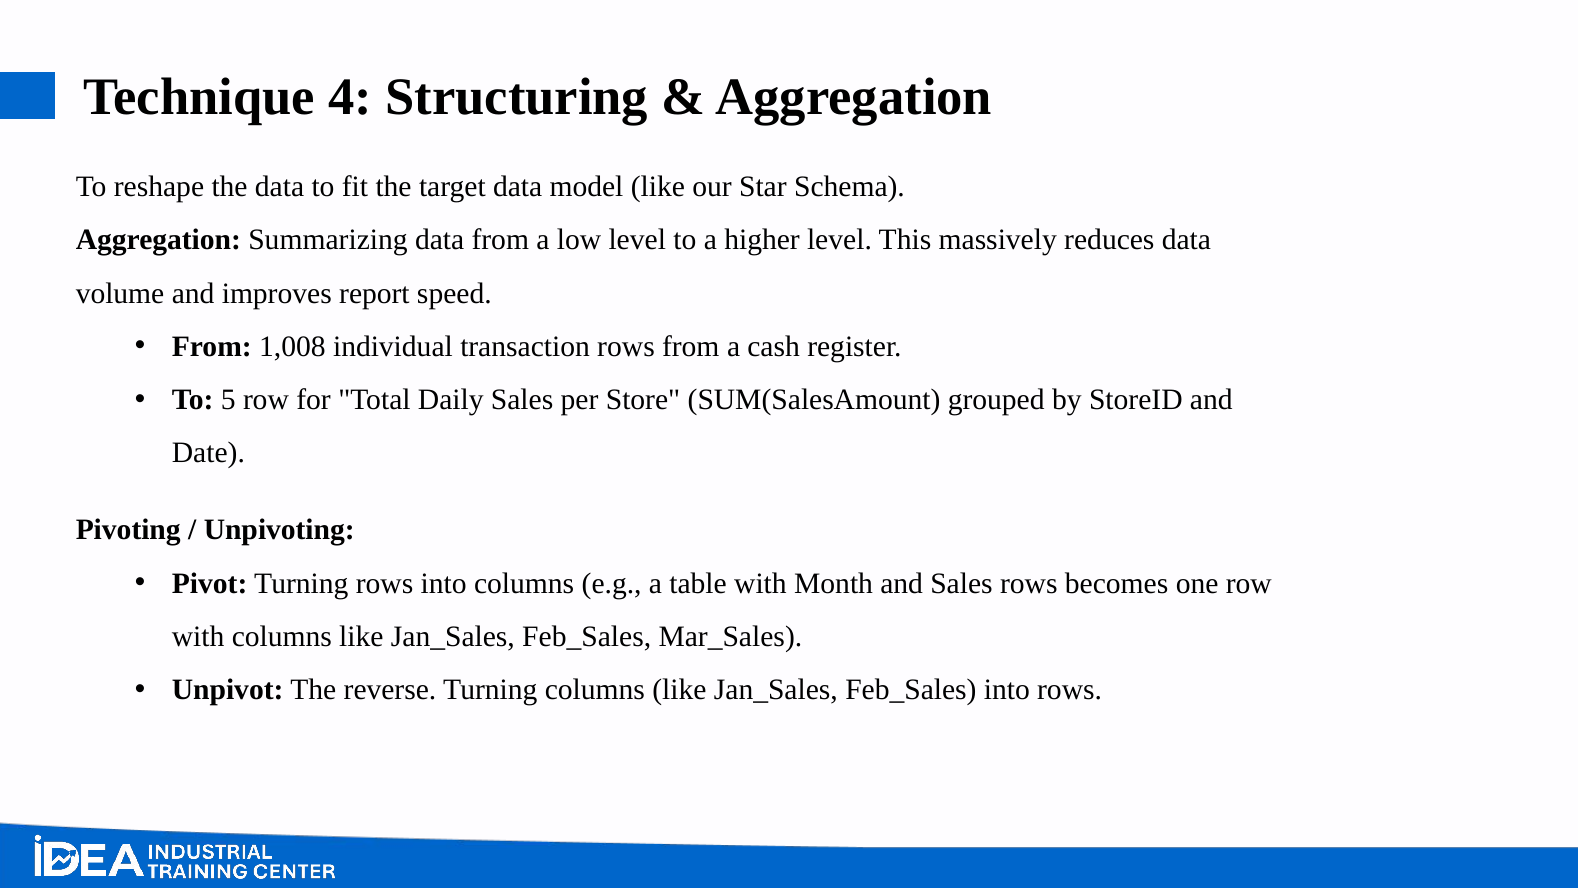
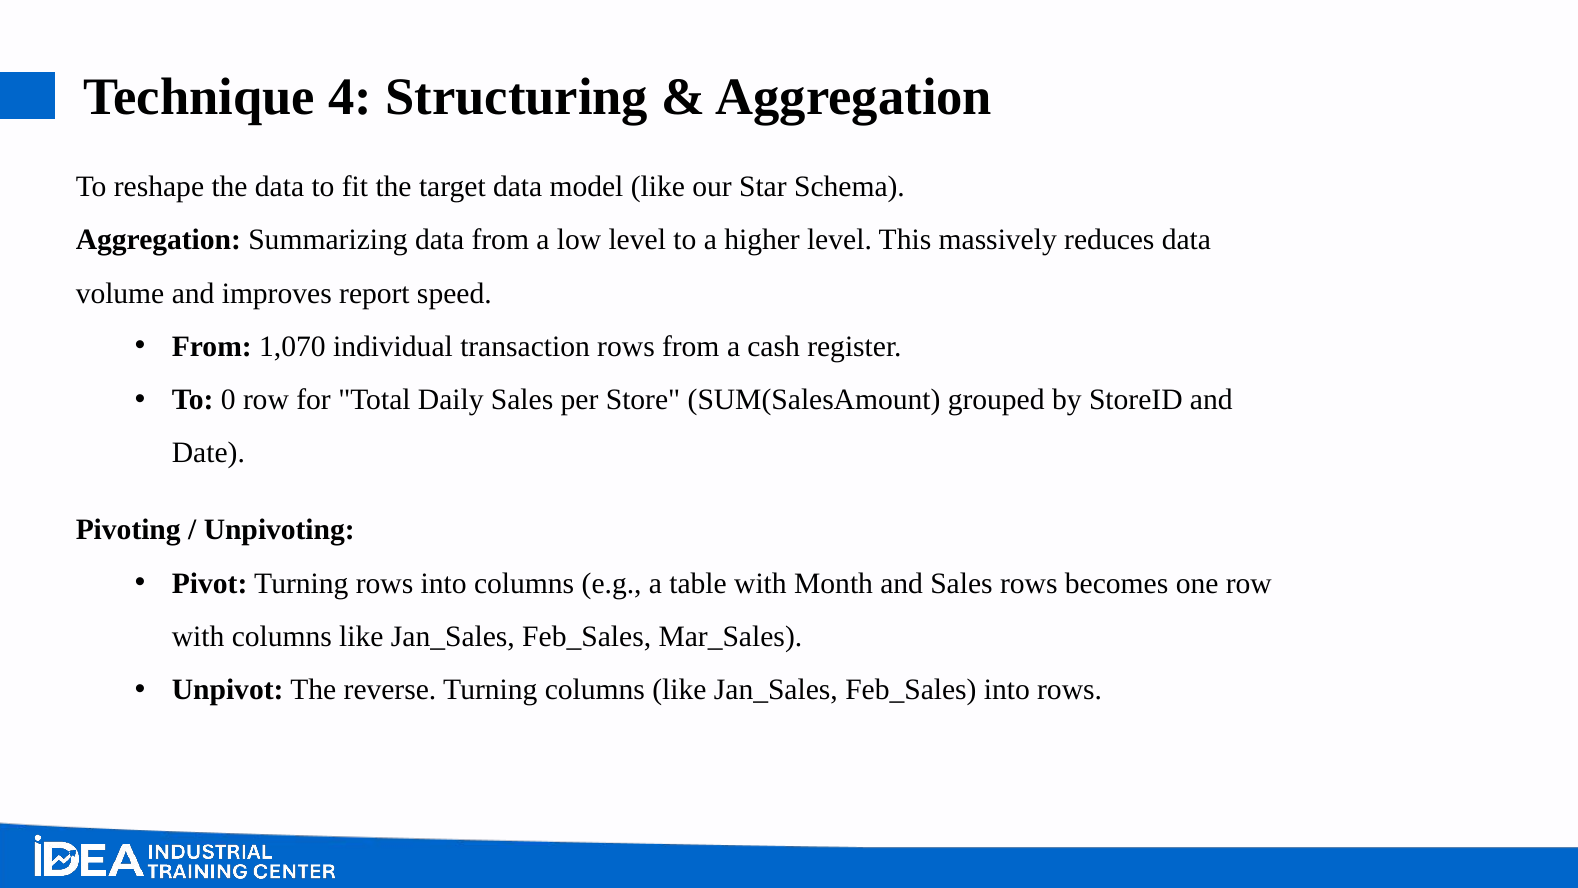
1,008: 1,008 -> 1,070
5: 5 -> 0
